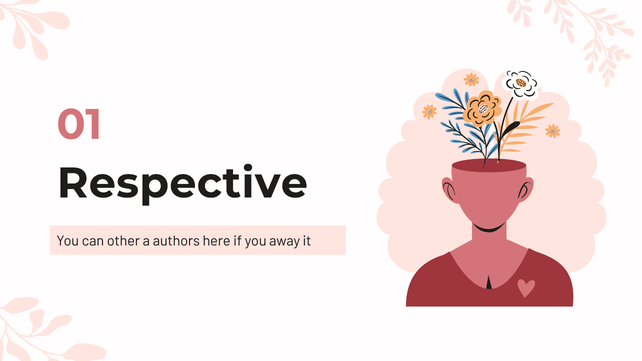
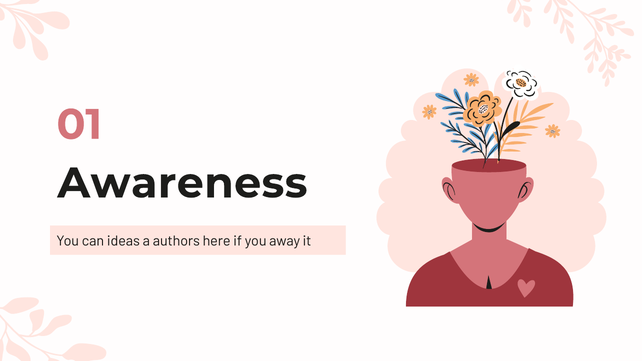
Respective: Respective -> Awareness
other: other -> ideas
